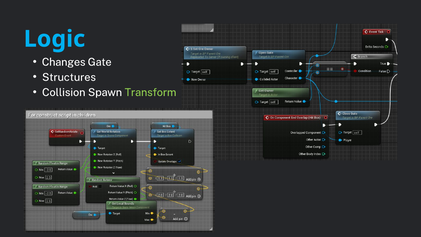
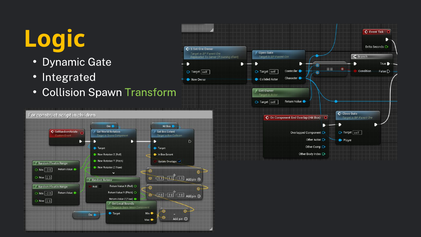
Logic colour: light blue -> yellow
Changes: Changes -> Dynamic
Structures: Structures -> Integrated
